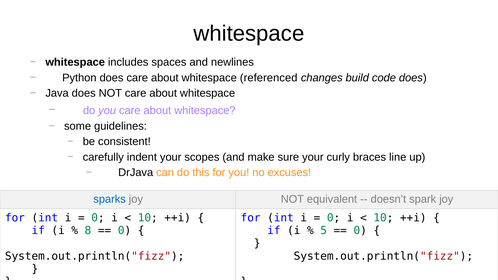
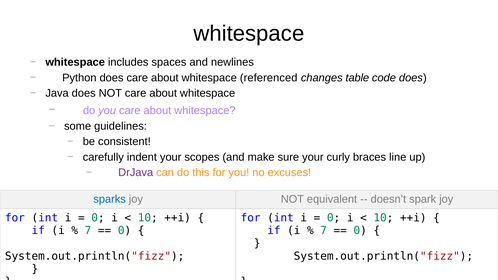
build: build -> table
DrJava colour: black -> purple
8 at (88, 231): 8 -> 7
5 at (324, 231): 5 -> 7
